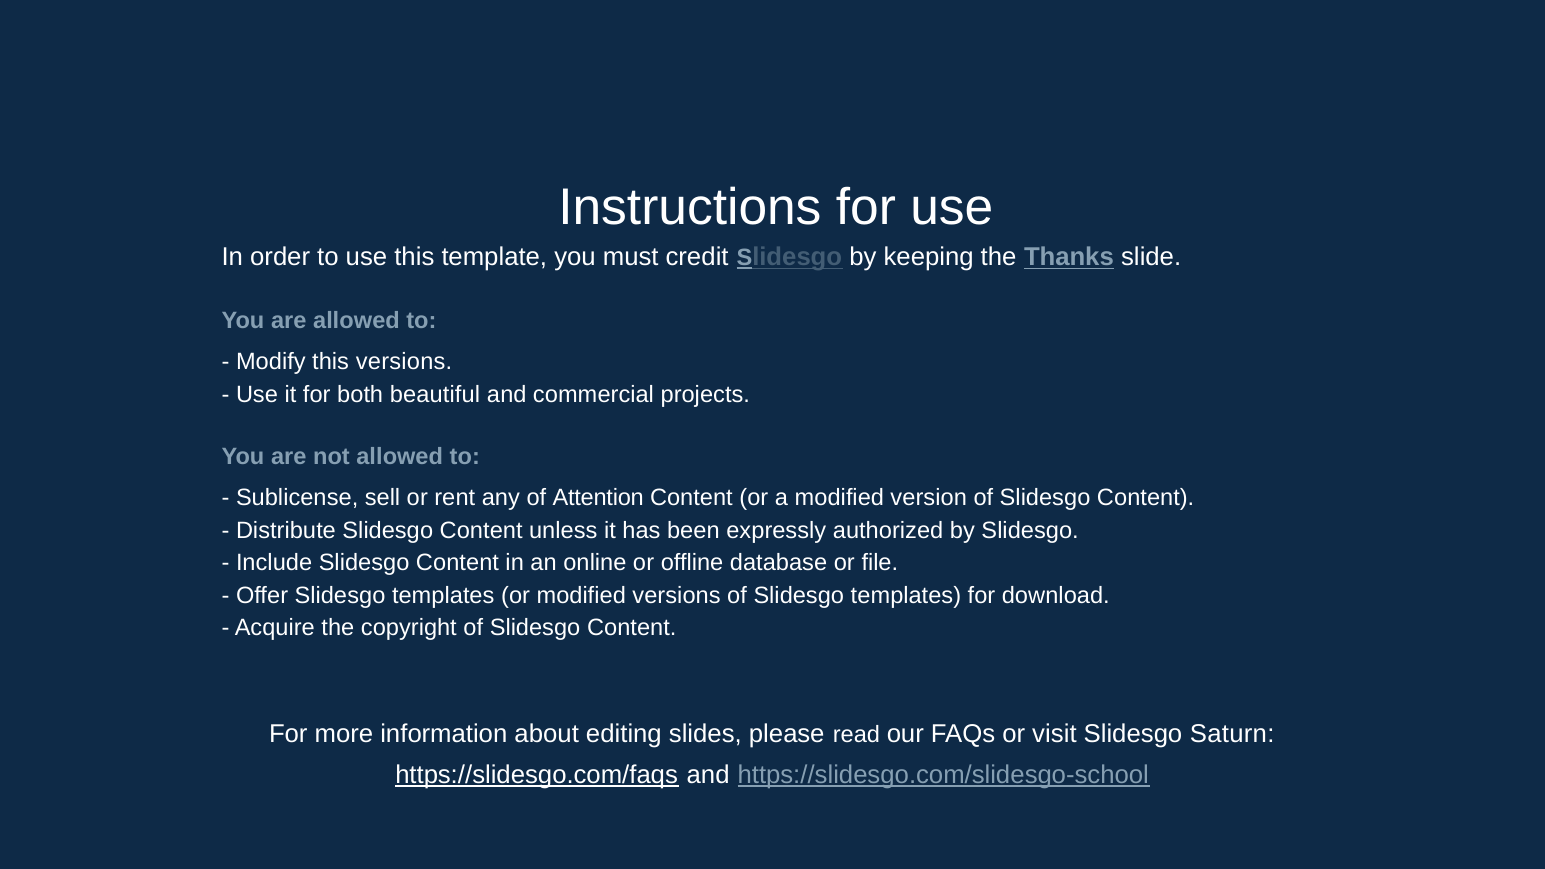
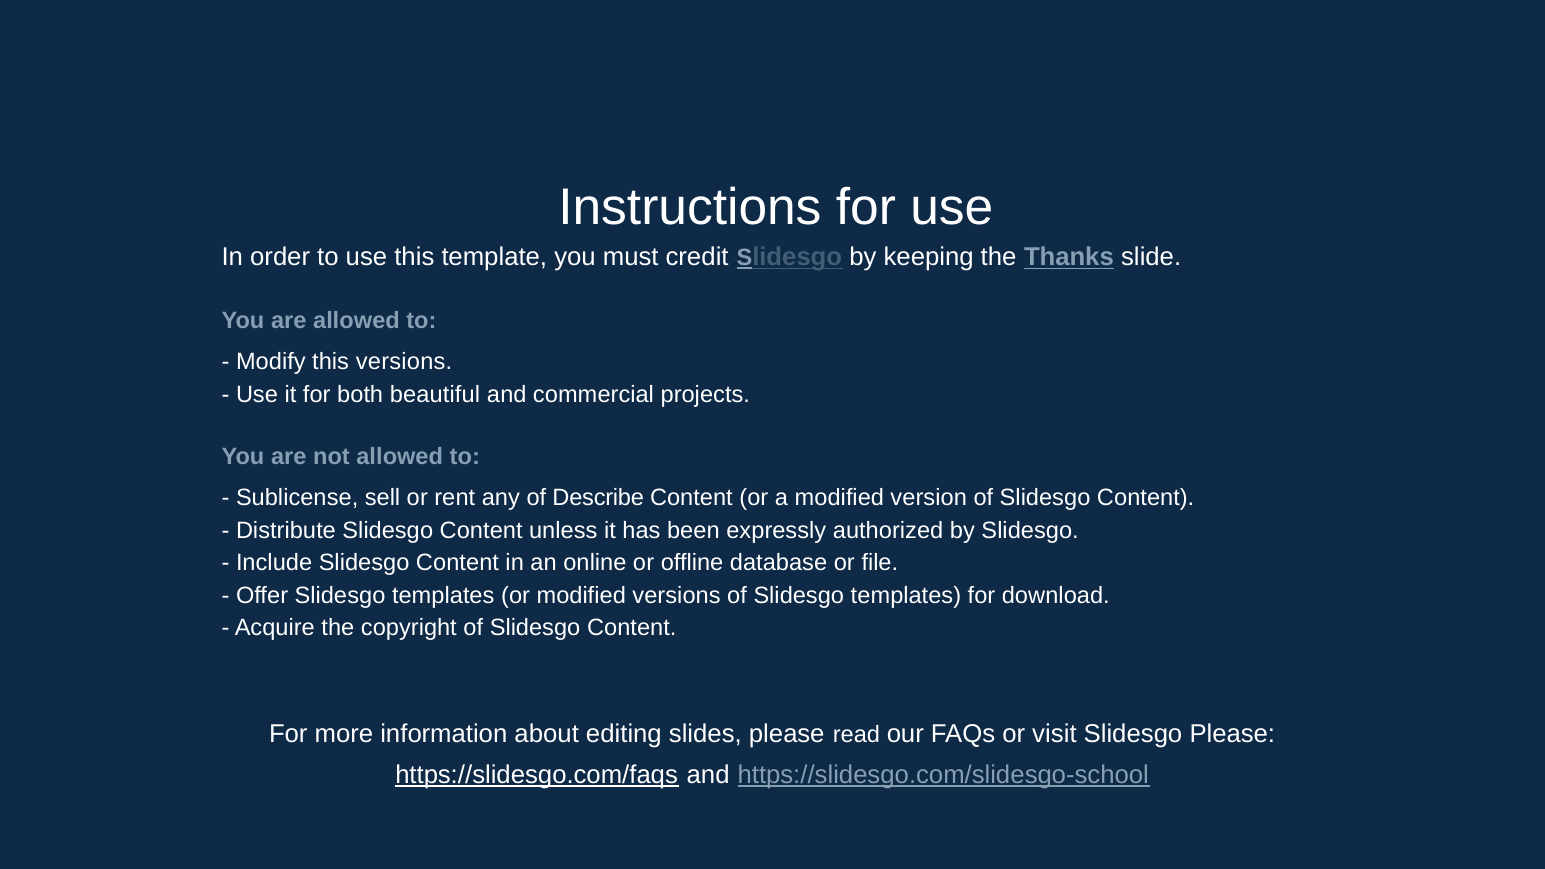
Attention: Attention -> Describe
Slidesgo Saturn: Saturn -> Please
